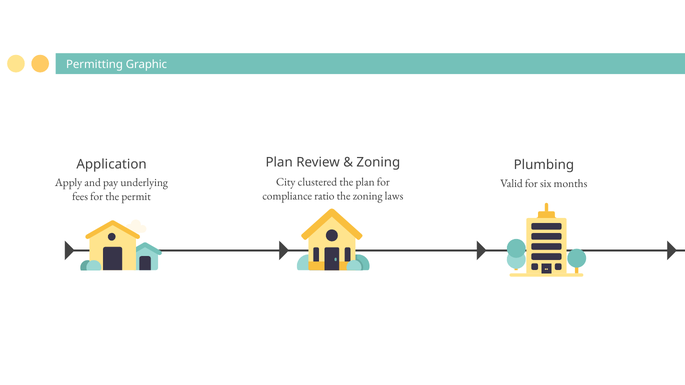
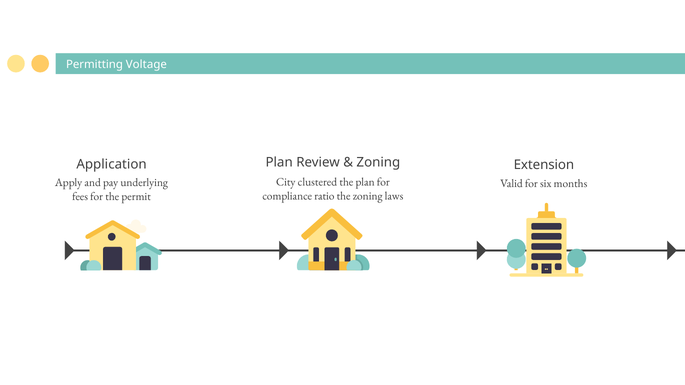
Graphic: Graphic -> Voltage
Plumbing: Plumbing -> Extension
